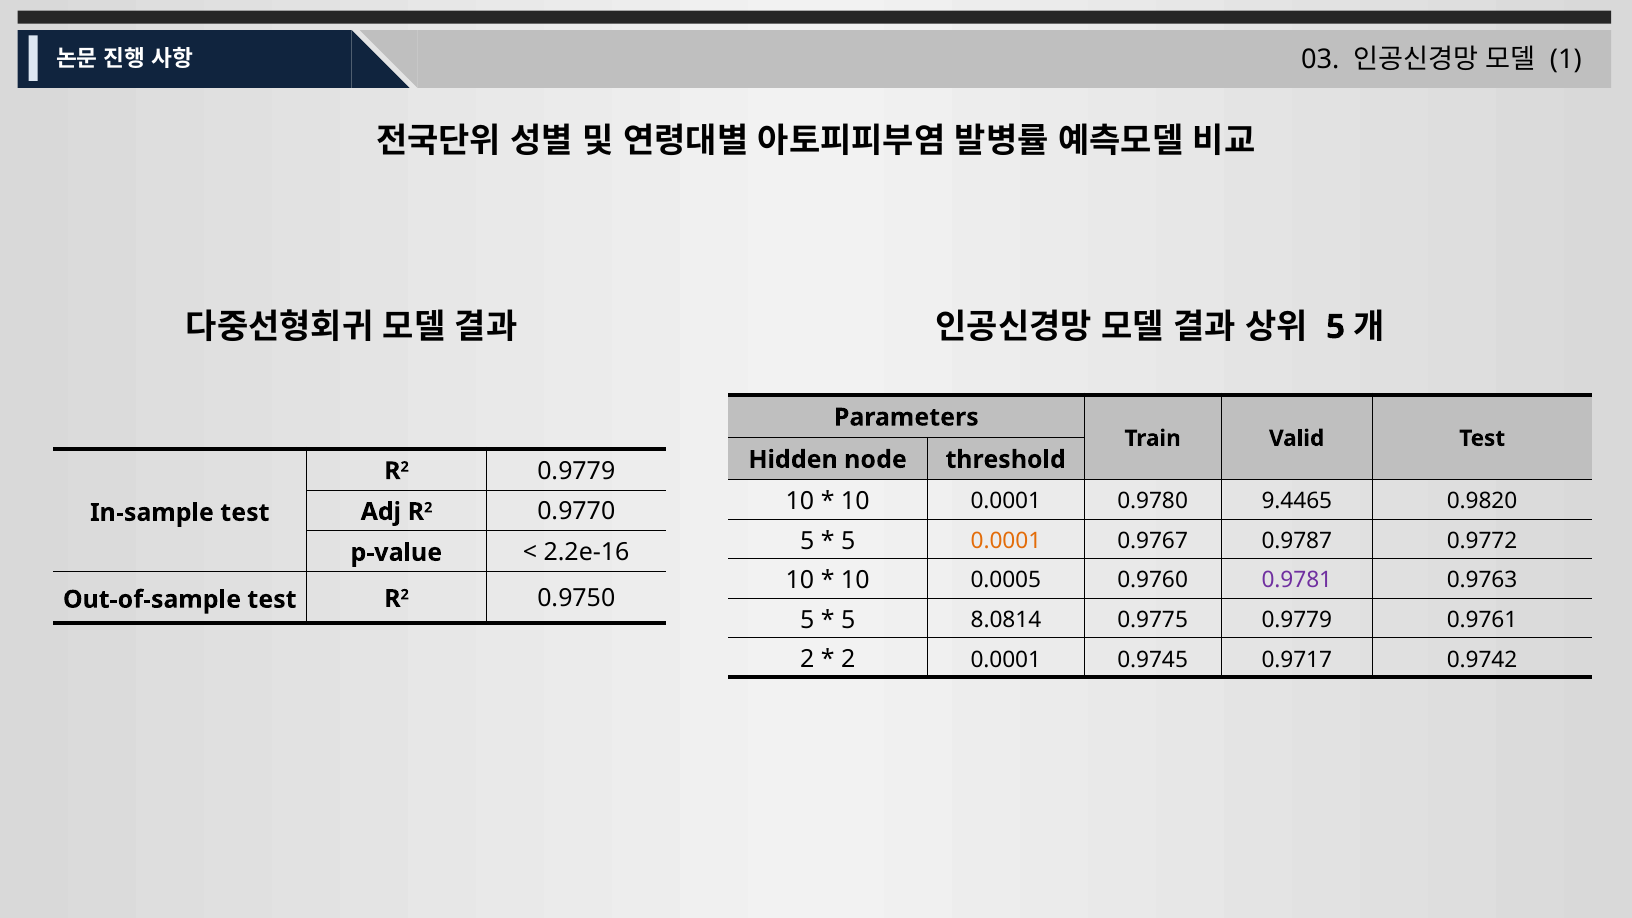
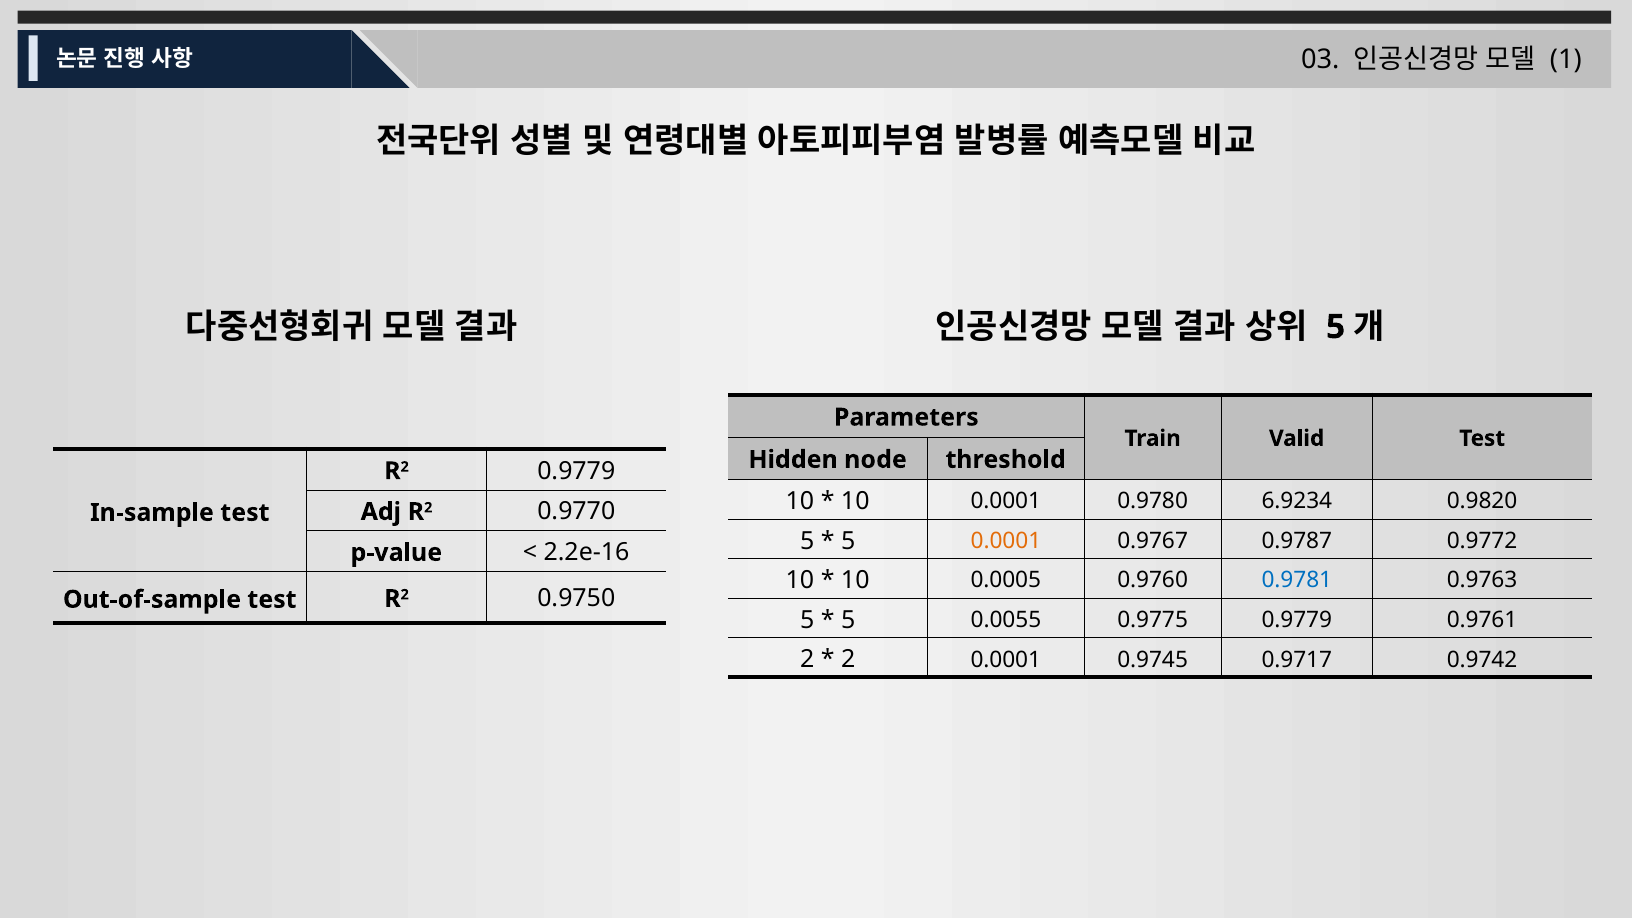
9.4465: 9.4465 -> 6.9234
0.9781 colour: purple -> blue
8.0814: 8.0814 -> 0.0055
